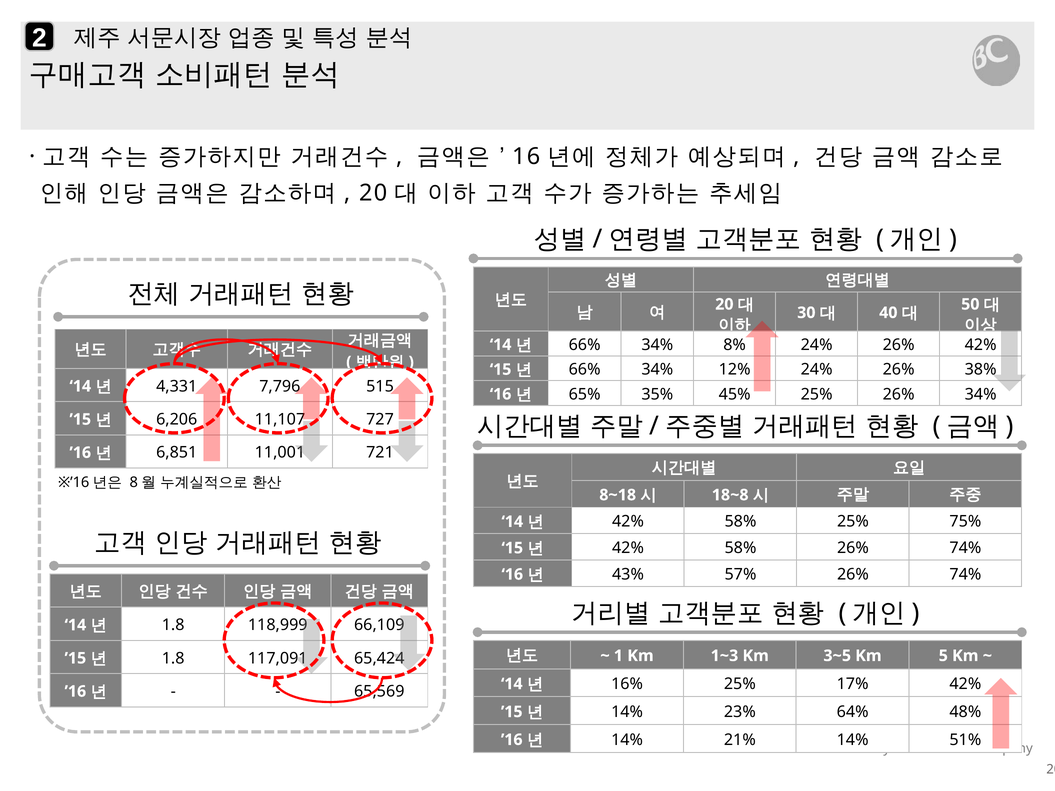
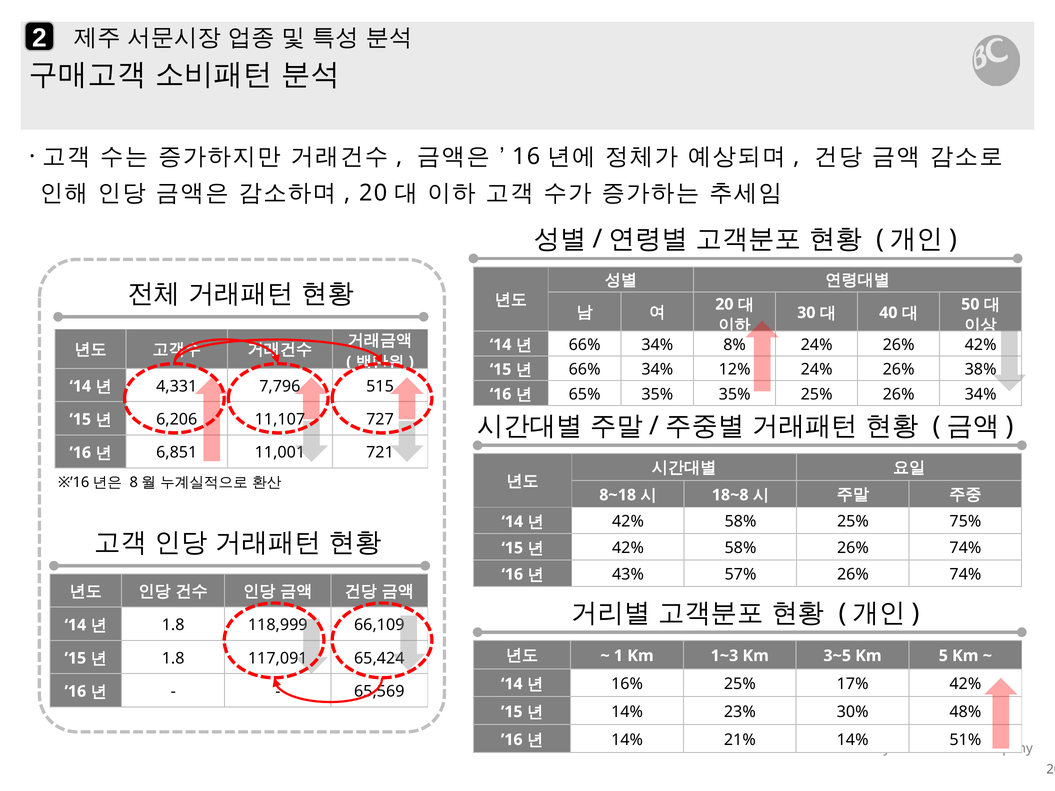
35% 45%: 45% -> 35%
64%: 64% -> 30%
